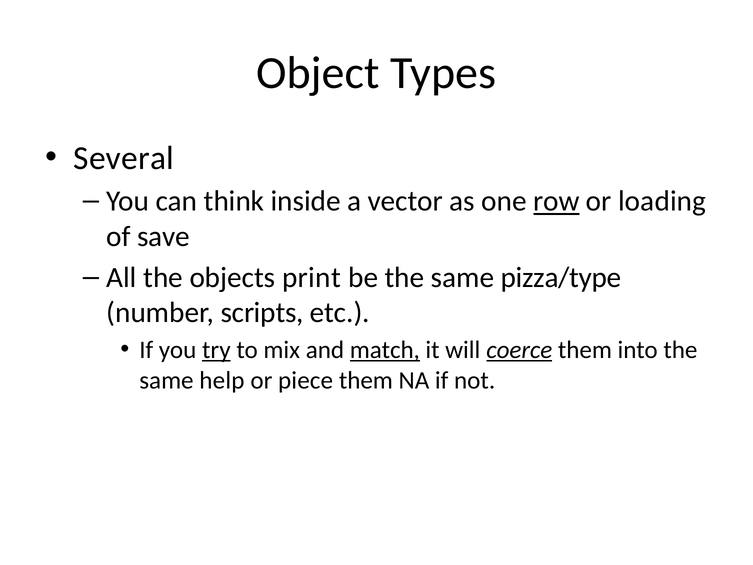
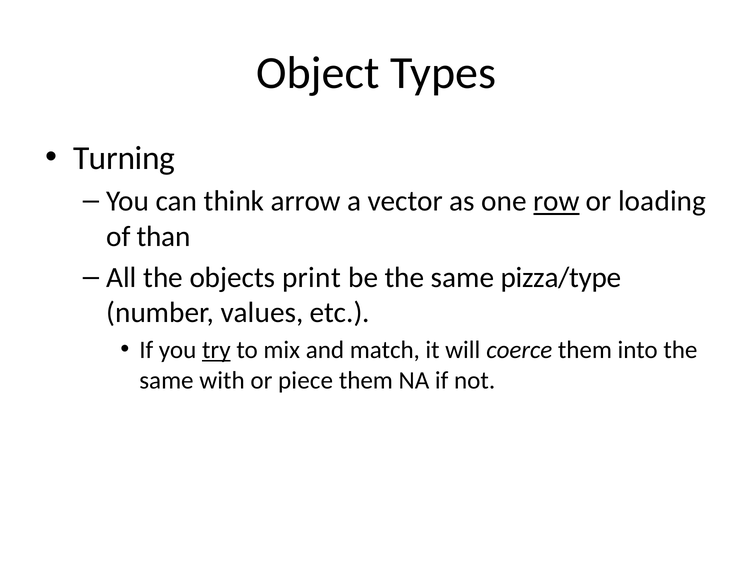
Several: Several -> Turning
inside: inside -> arrow
save: save -> than
scripts: scripts -> values
match underline: present -> none
coerce underline: present -> none
help: help -> with
